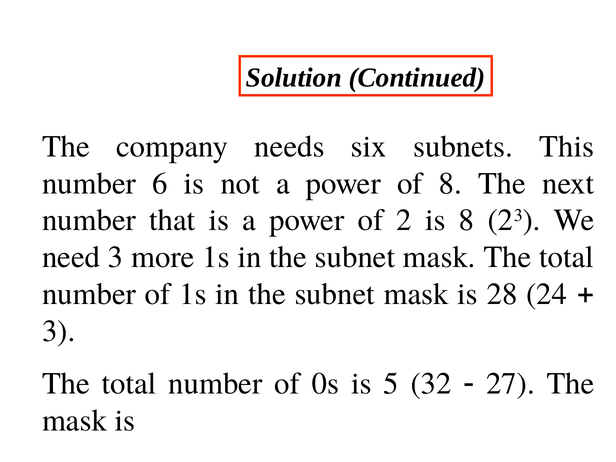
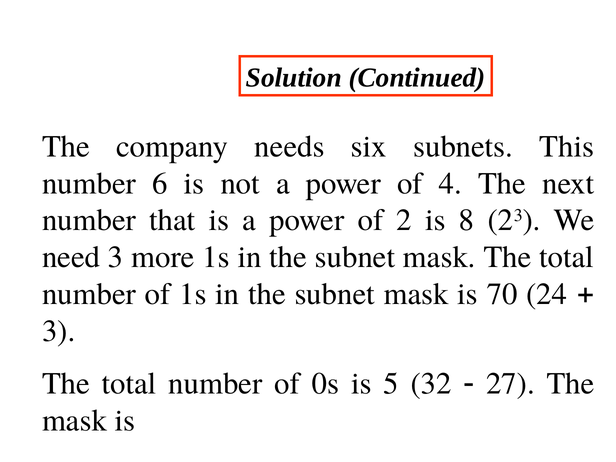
of 8: 8 -> 4
28: 28 -> 70
